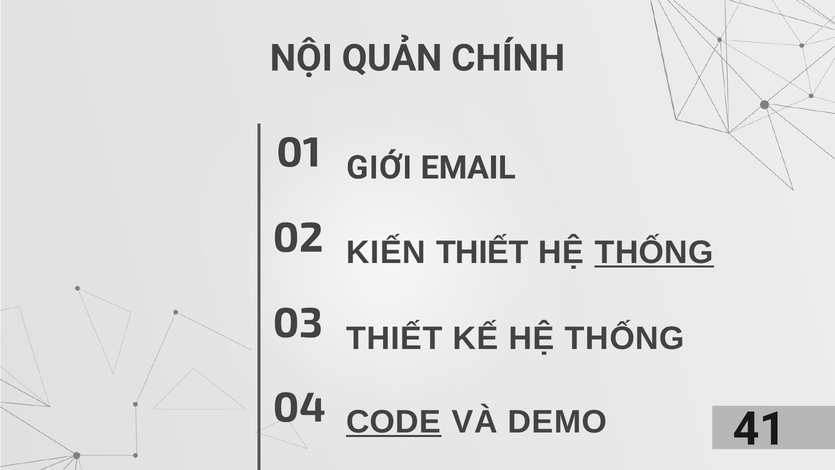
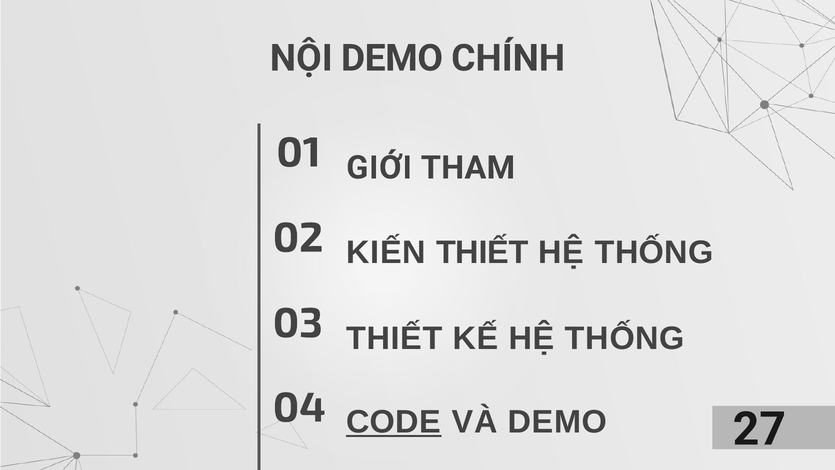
NỘI QUẢN: QUẢN -> DEMO
EMAIL: EMAIL -> THAM
THỐNG at (654, 253) underline: present -> none
41: 41 -> 27
